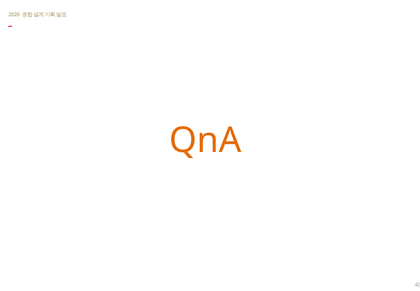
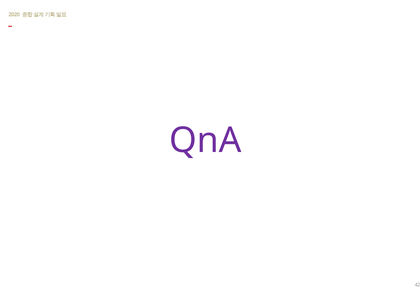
QnA colour: orange -> purple
